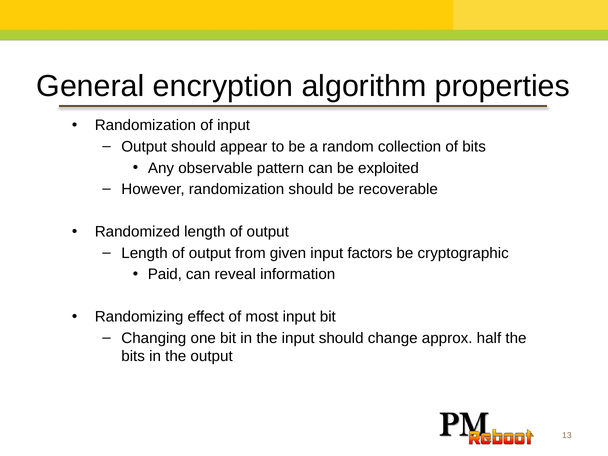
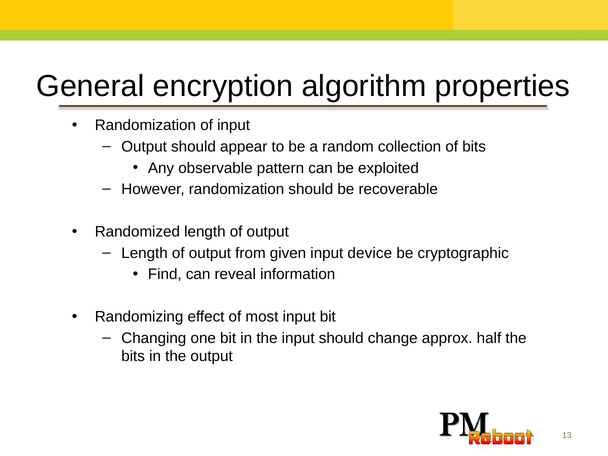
factors: factors -> device
Paid: Paid -> Find
